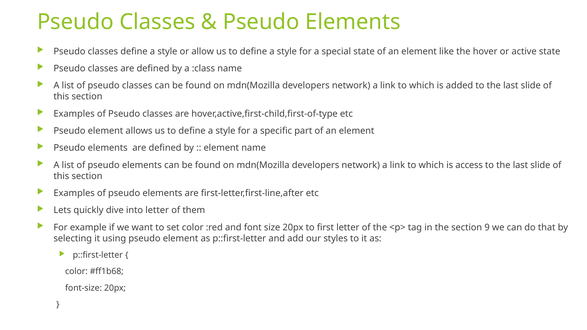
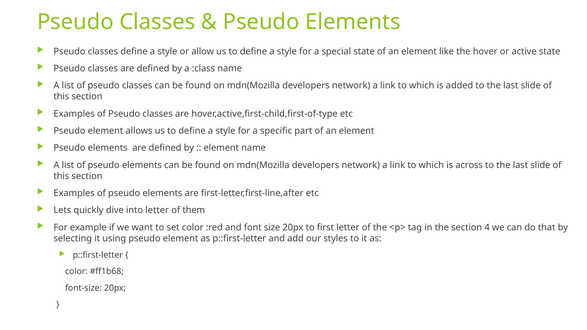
access: access -> across
9: 9 -> 4
